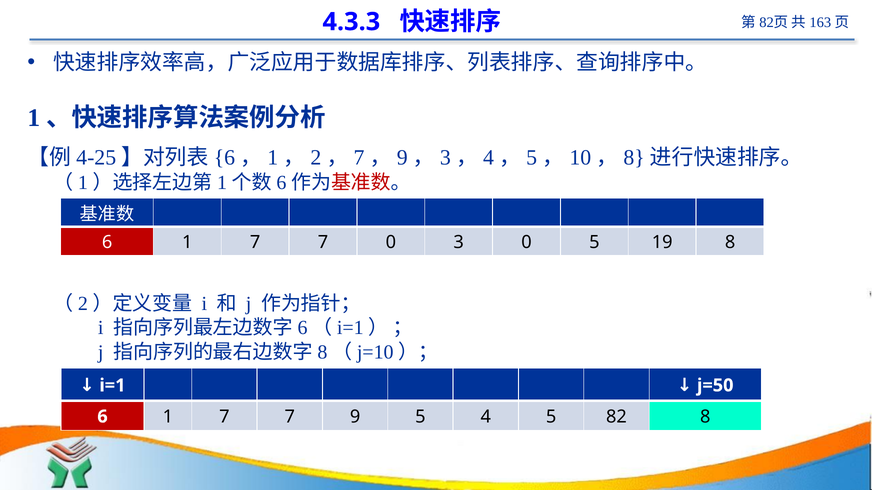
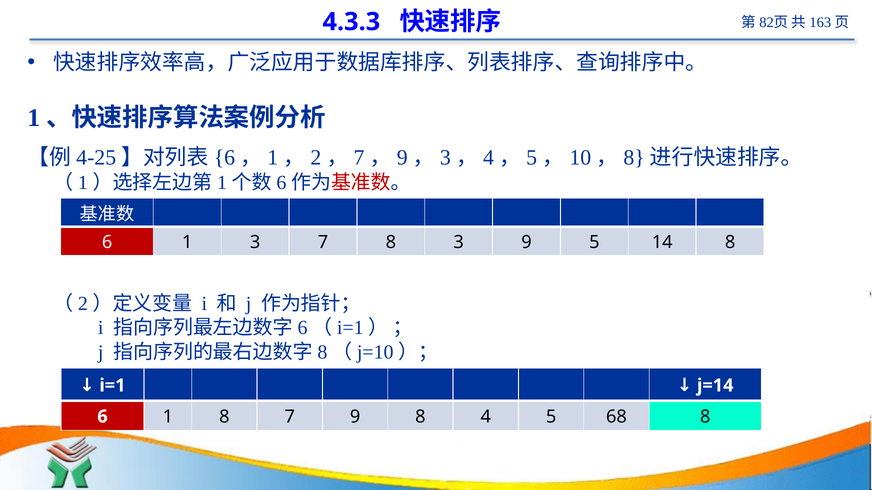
7 at (255, 242): 7 -> 3
7 0: 0 -> 8
3 0: 0 -> 9
19: 19 -> 14
j=50: j=50 -> j=14
7 at (224, 417): 7 -> 8
9 5: 5 -> 8
82: 82 -> 68
